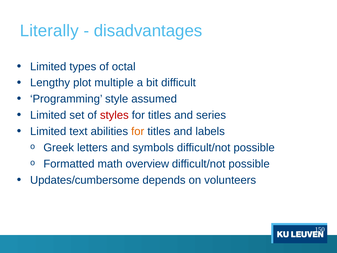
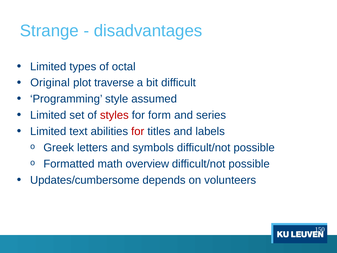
Literally: Literally -> Strange
Lengthy: Lengthy -> Original
multiple: multiple -> traverse
titles at (160, 115): titles -> form
for at (138, 131) colour: orange -> red
